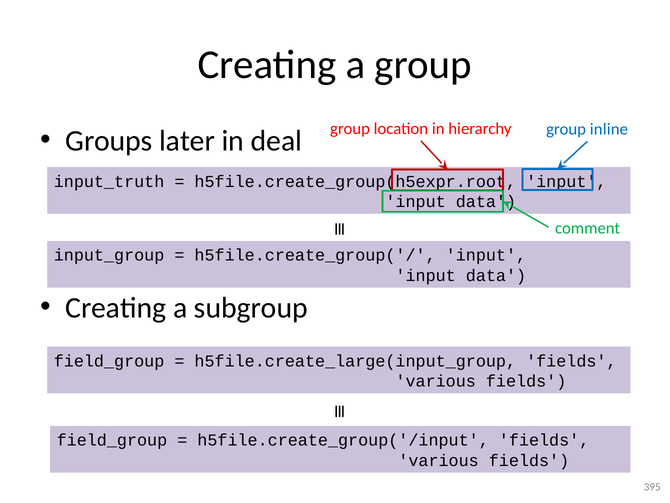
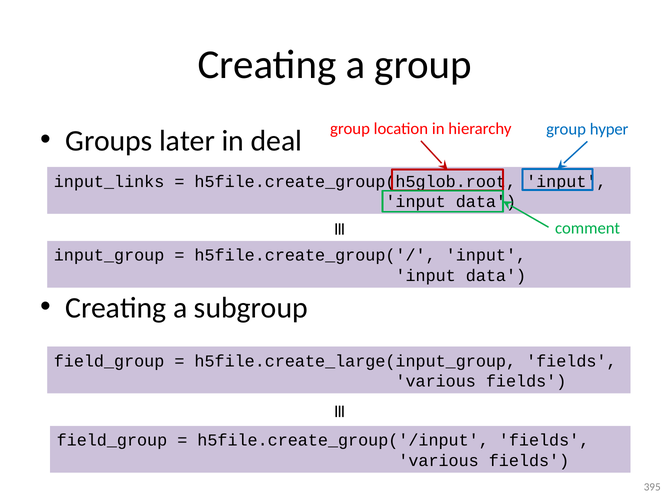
inline: inline -> hyper
input_truth: input_truth -> input_links
h5file.create_group(h5expr.root: h5file.create_group(h5expr.root -> h5file.create_group(h5glob.root
